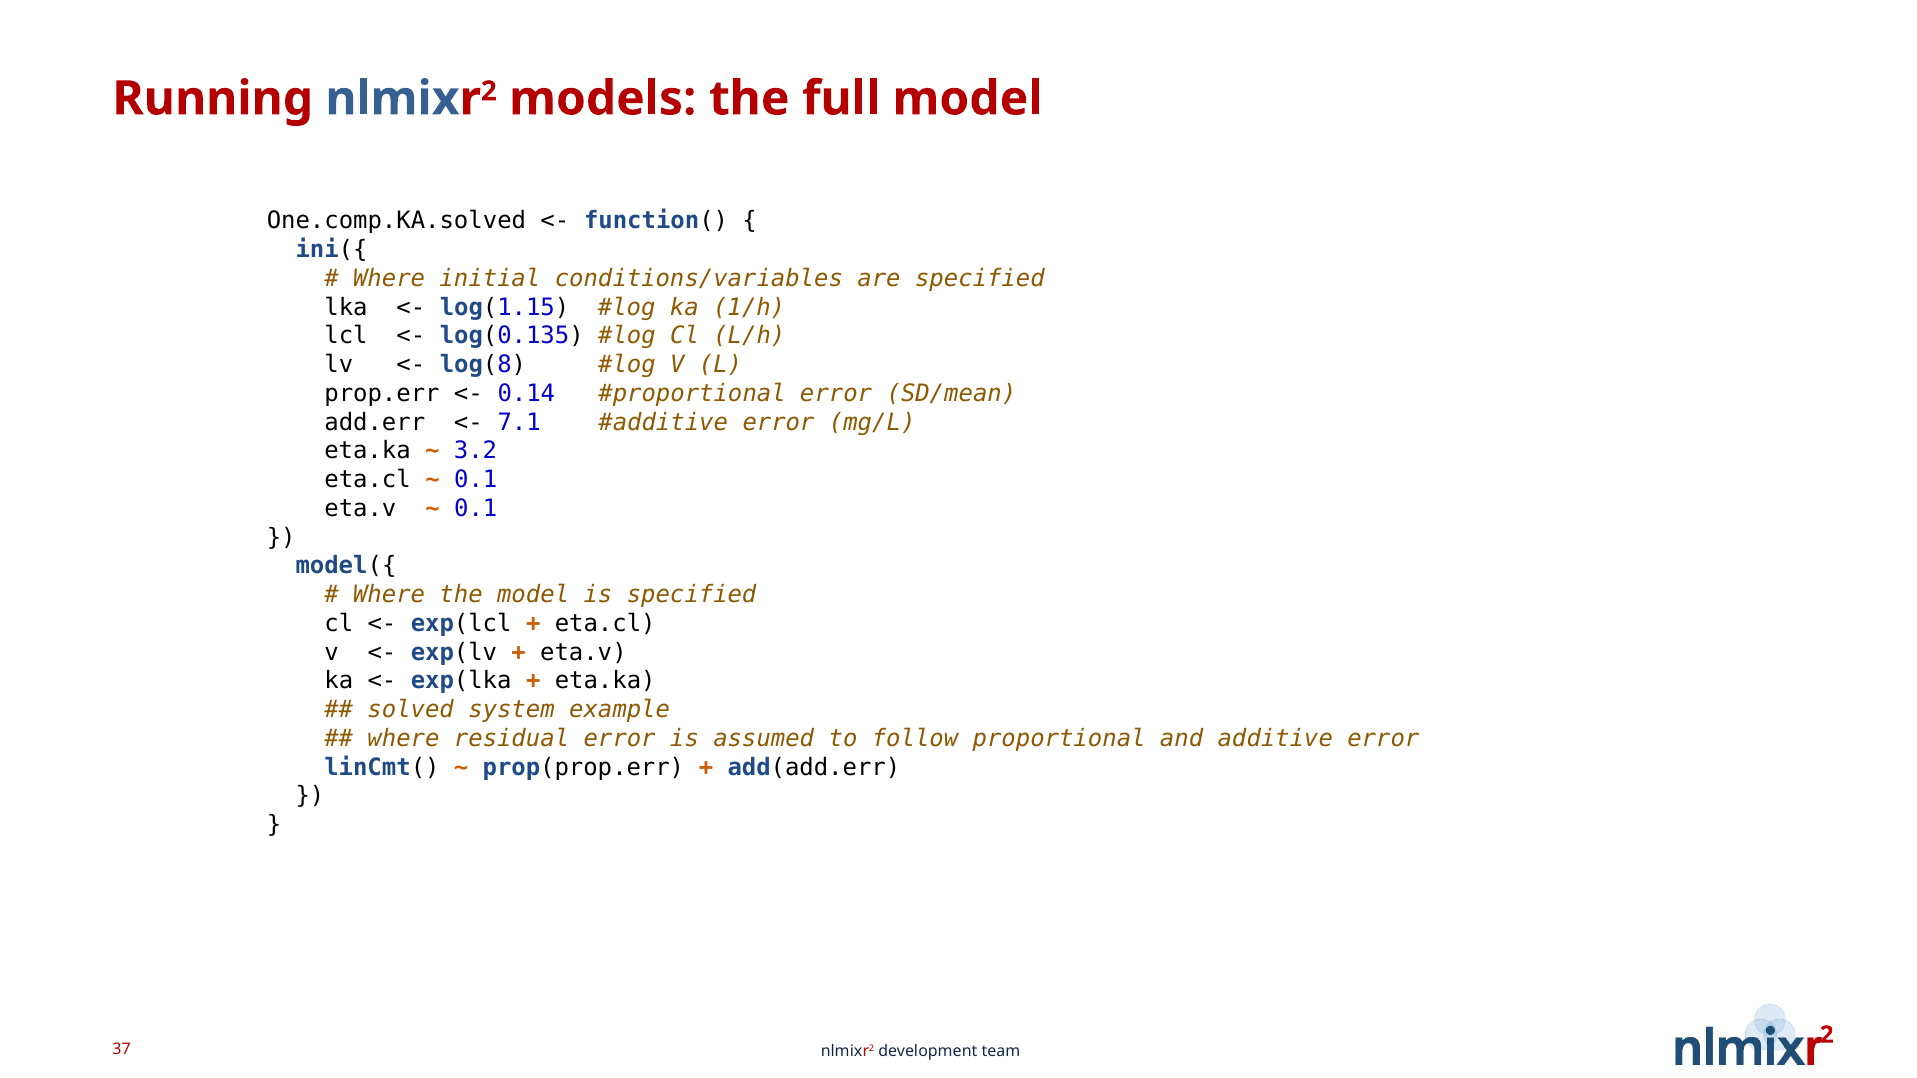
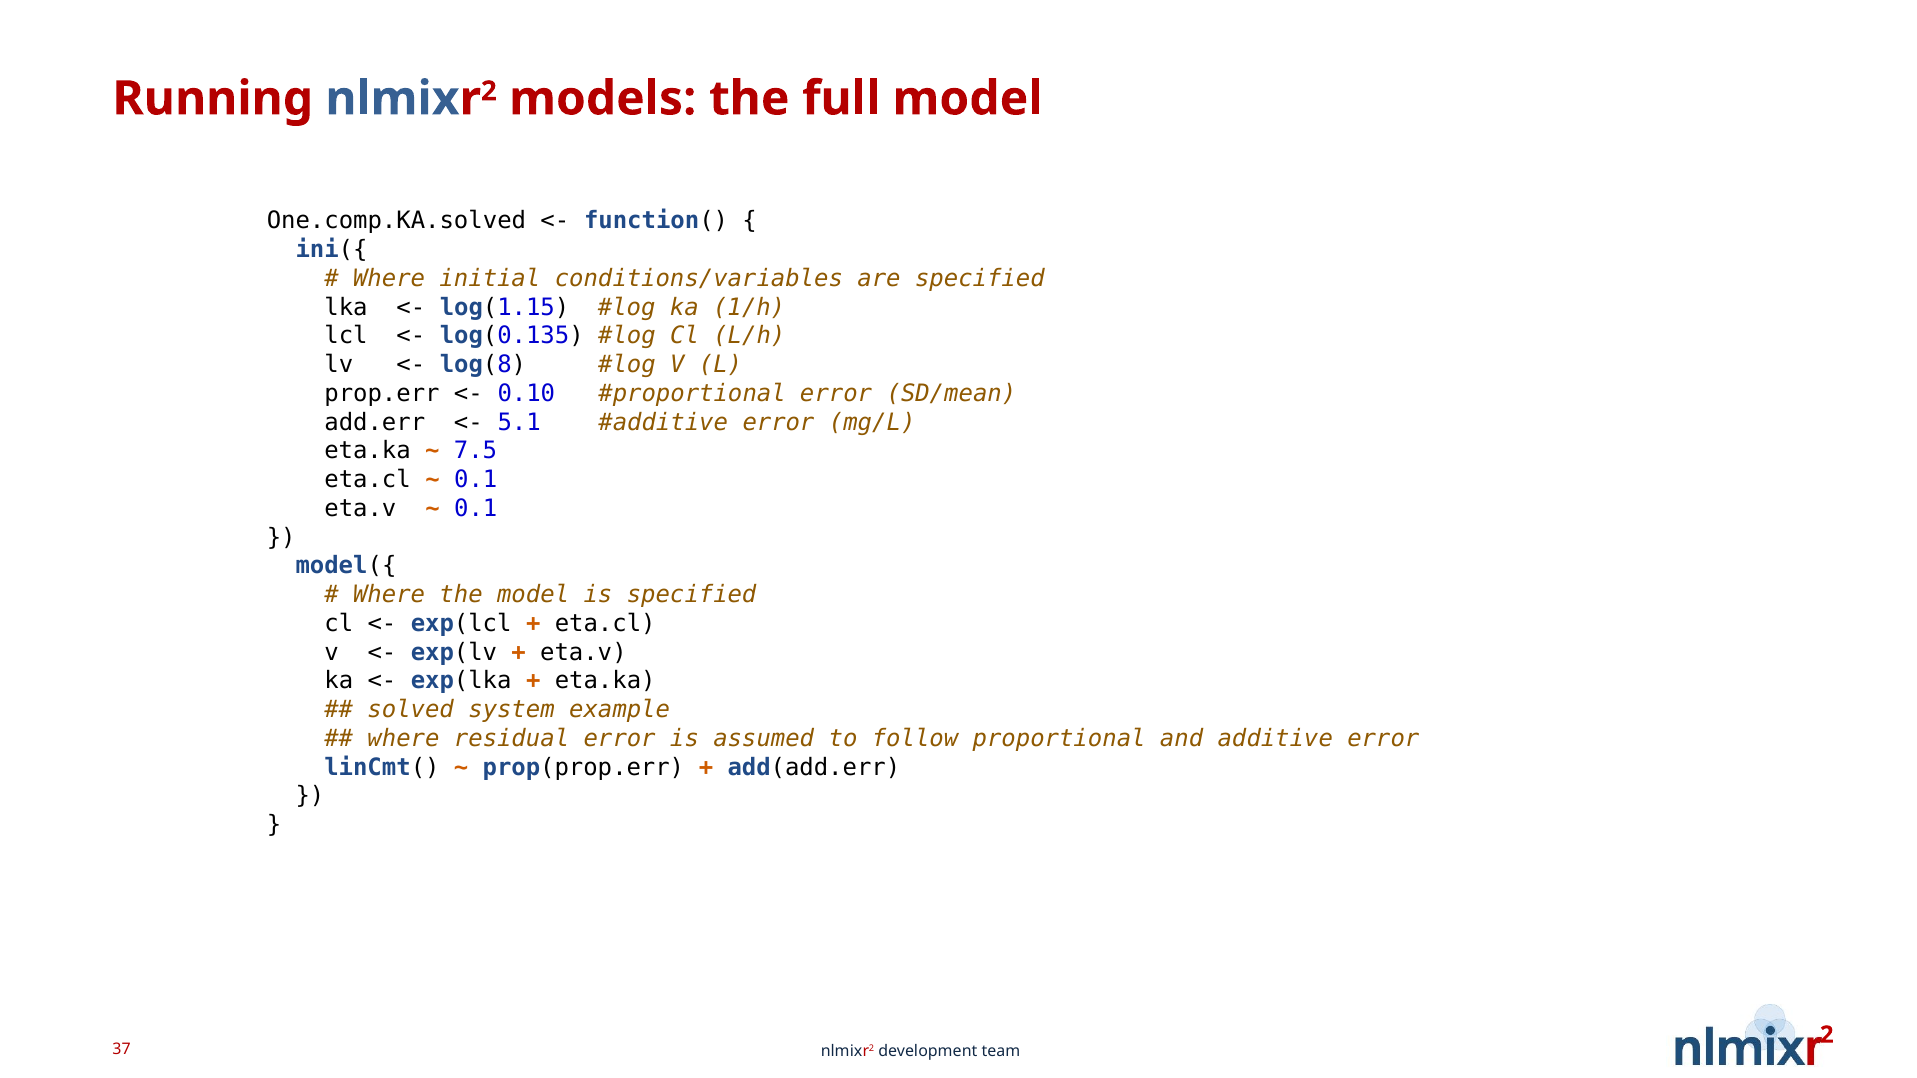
0.14: 0.14 -> 0.10
7.1: 7.1 -> 5.1
3.2: 3.2 -> 7.5
